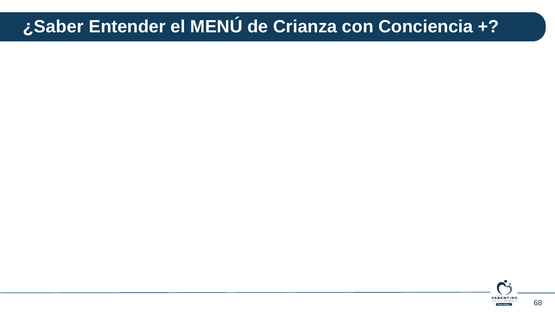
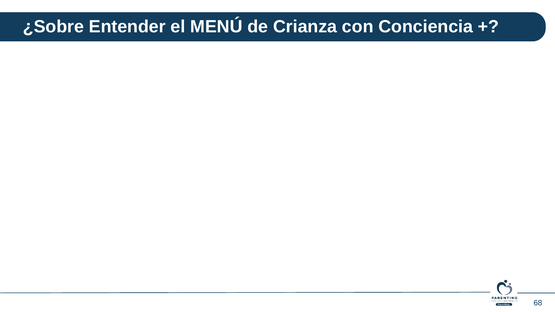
¿Saber: ¿Saber -> ¿Sobre
